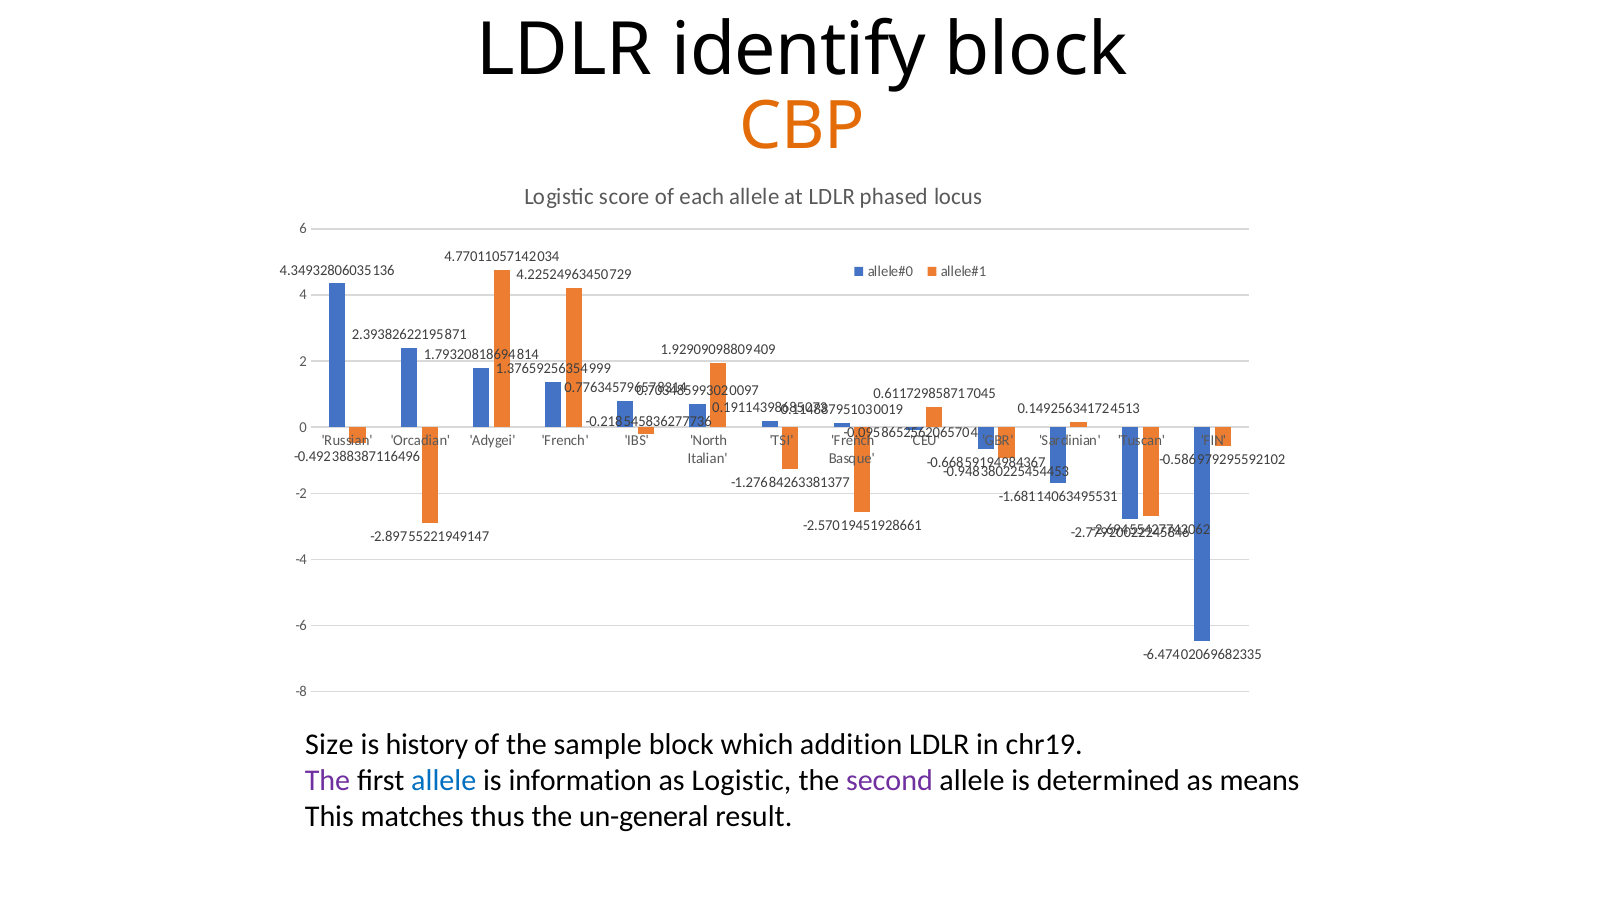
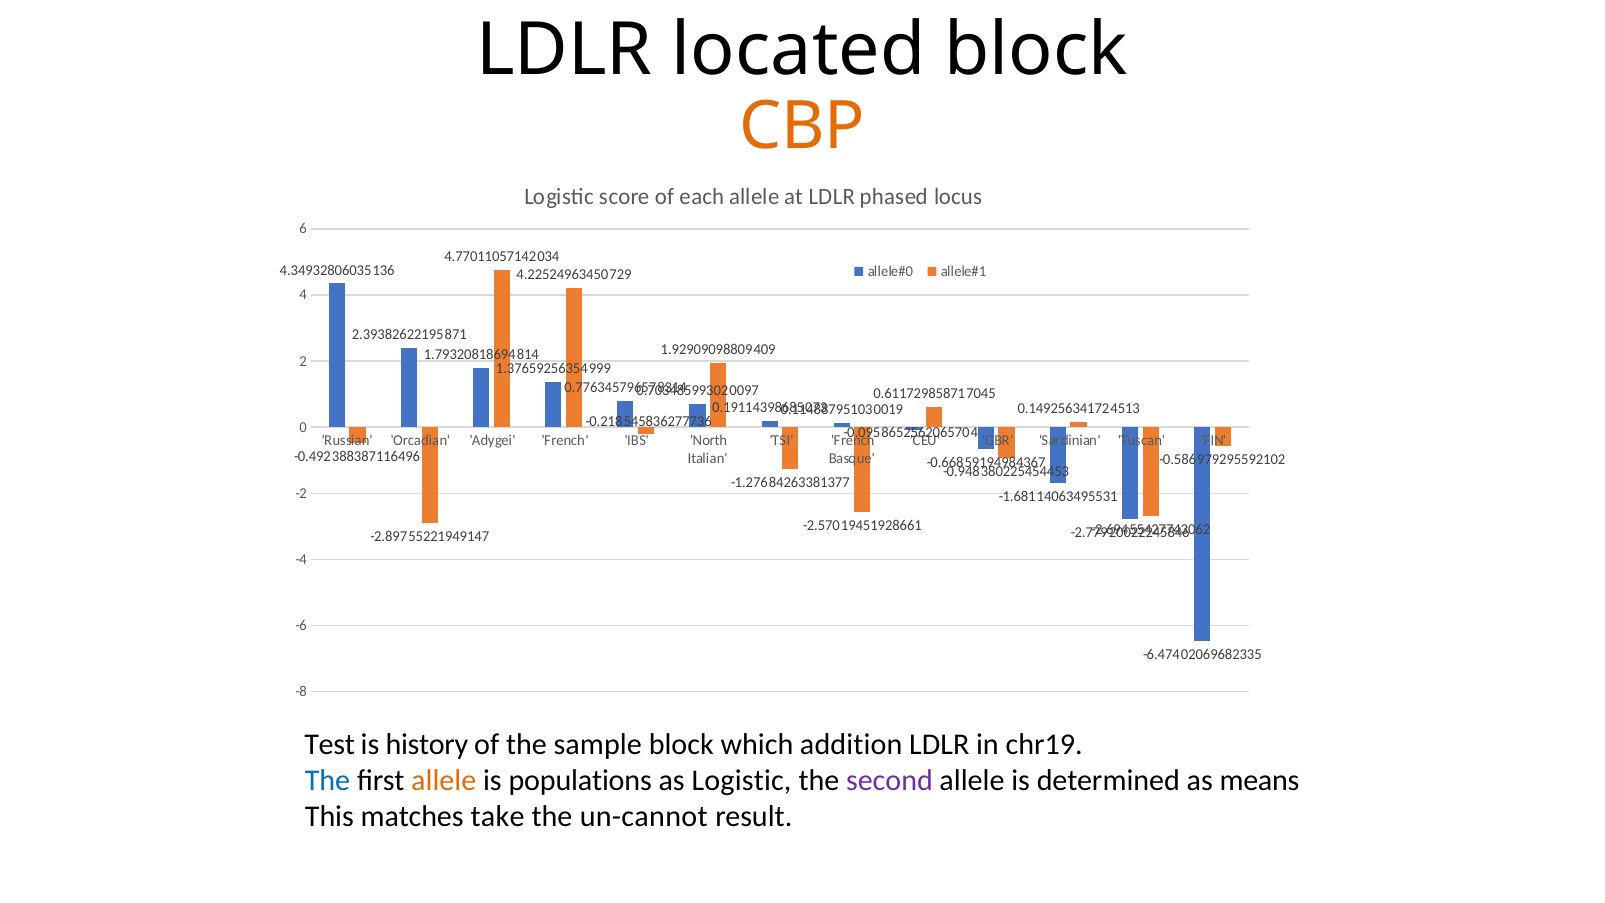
identify: identify -> located
Size: Size -> Test
The at (328, 780) colour: purple -> blue
allele at (444, 780) colour: blue -> orange
information: information -> populations
thus: thus -> take
un-general: un-general -> un-cannot
